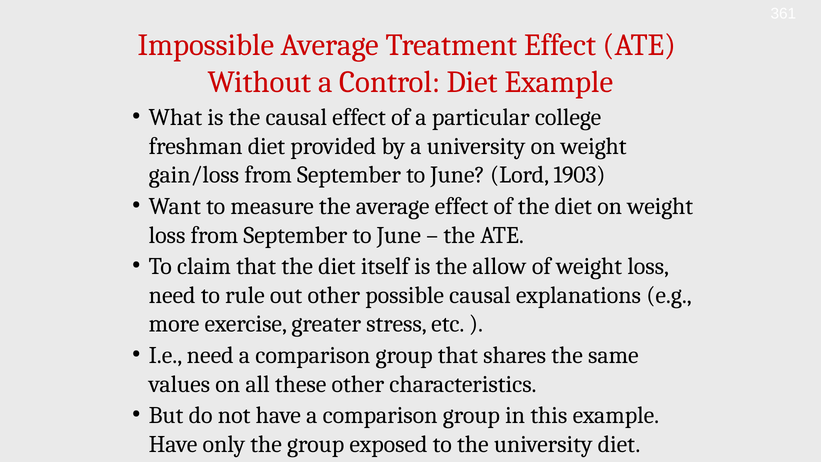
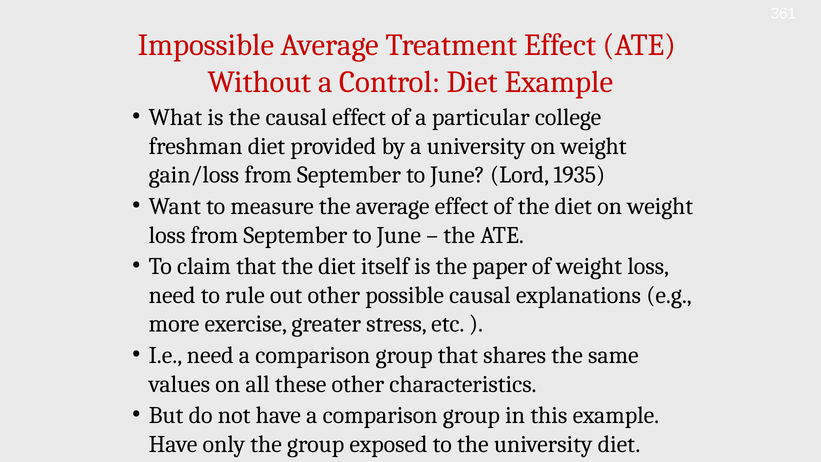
1903: 1903 -> 1935
allow: allow -> paper
